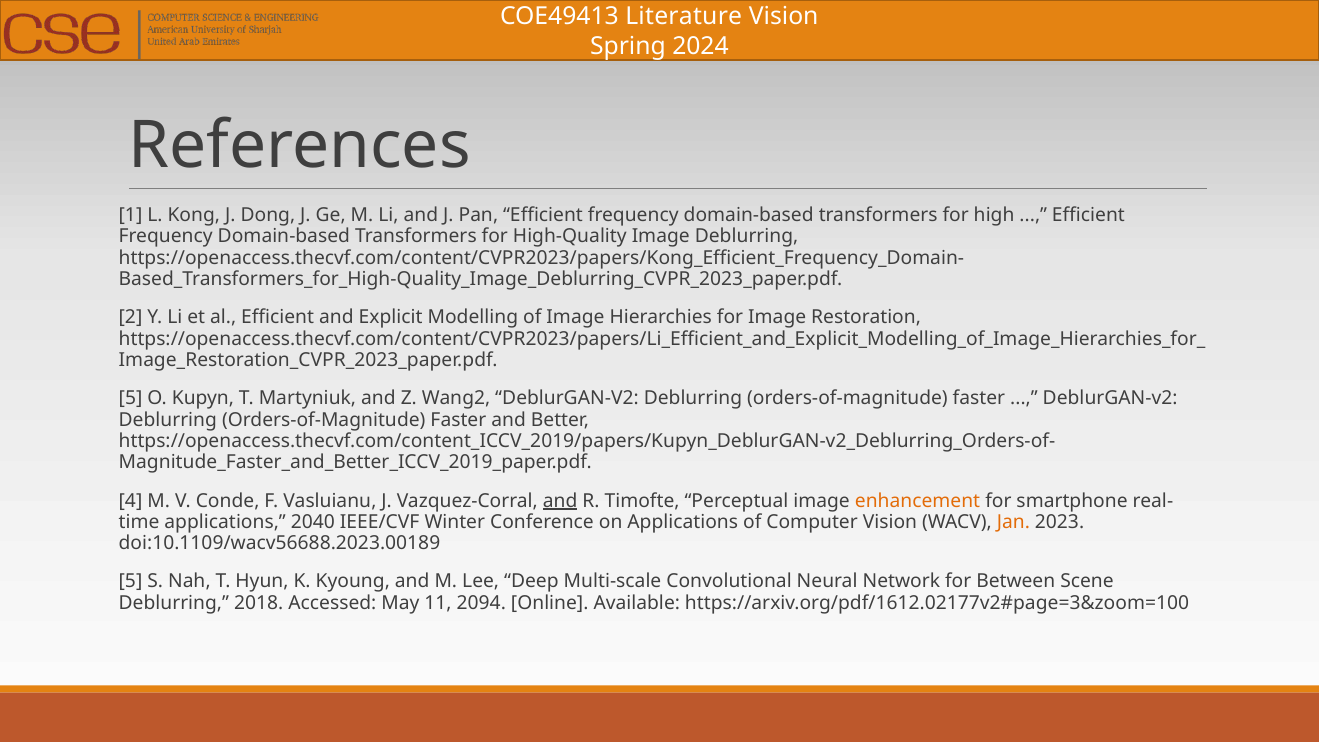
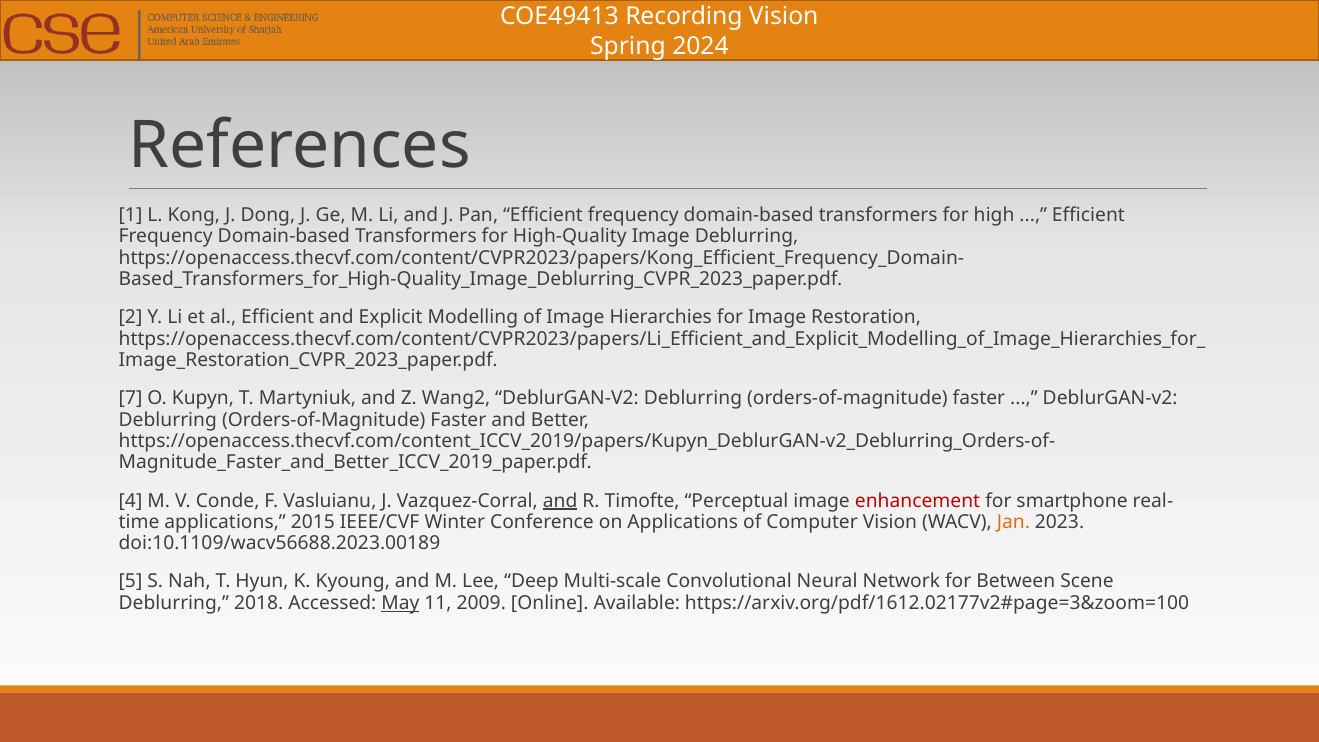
Literature: Literature -> Recording
5 at (131, 398): 5 -> 7
enhancement colour: orange -> red
2040: 2040 -> 2015
May underline: none -> present
2094: 2094 -> 2009
